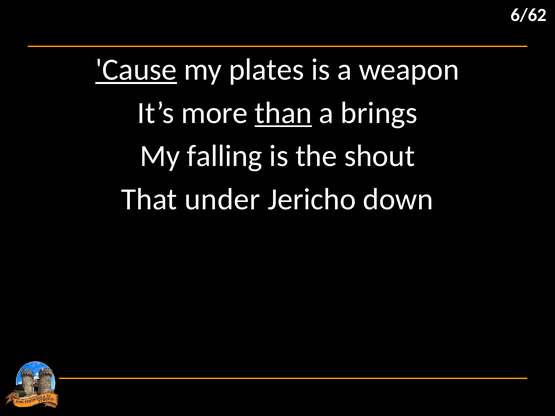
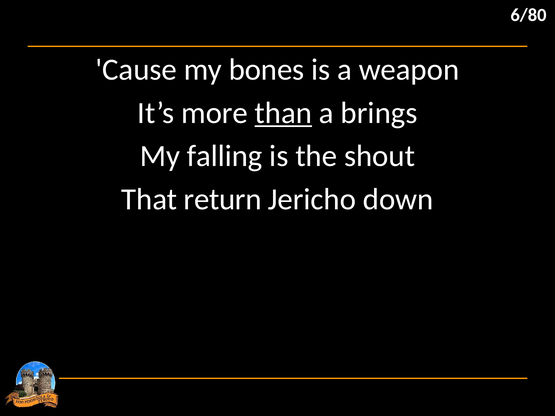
6/62: 6/62 -> 6/80
Cause underline: present -> none
plates: plates -> bones
under: under -> return
